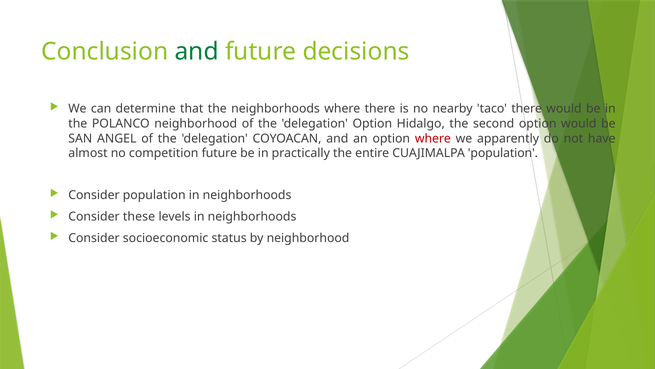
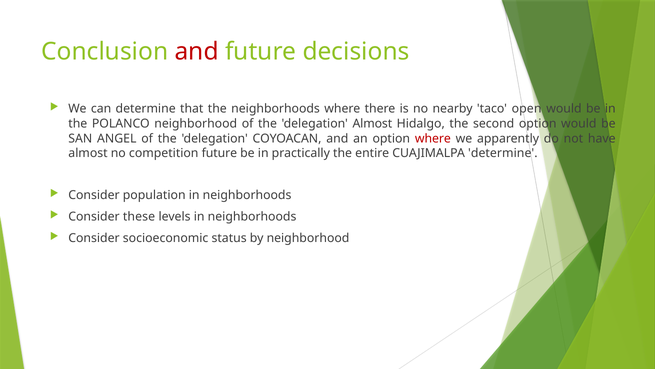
and at (197, 52) colour: green -> red
taco there: there -> open
delegation Option: Option -> Almost
CUAJIMALPA population: population -> determine
